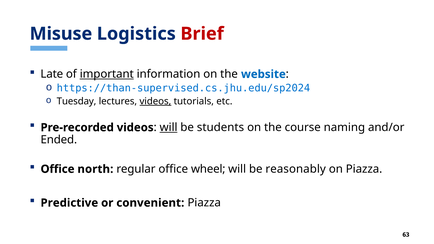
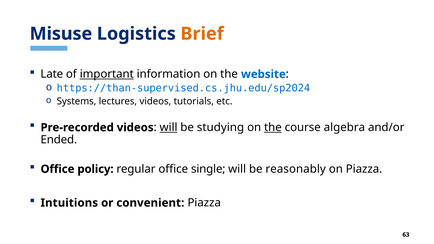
Brief colour: red -> orange
Tuesday: Tuesday -> Systems
videos at (155, 101) underline: present -> none
students: students -> studying
the at (273, 128) underline: none -> present
naming: naming -> algebra
north: north -> policy
wheel: wheel -> single
Predictive: Predictive -> Intuitions
